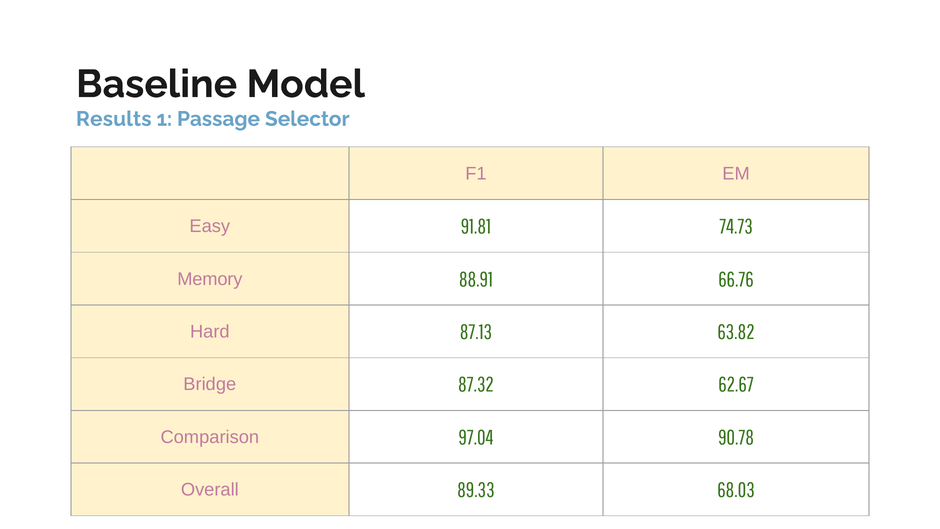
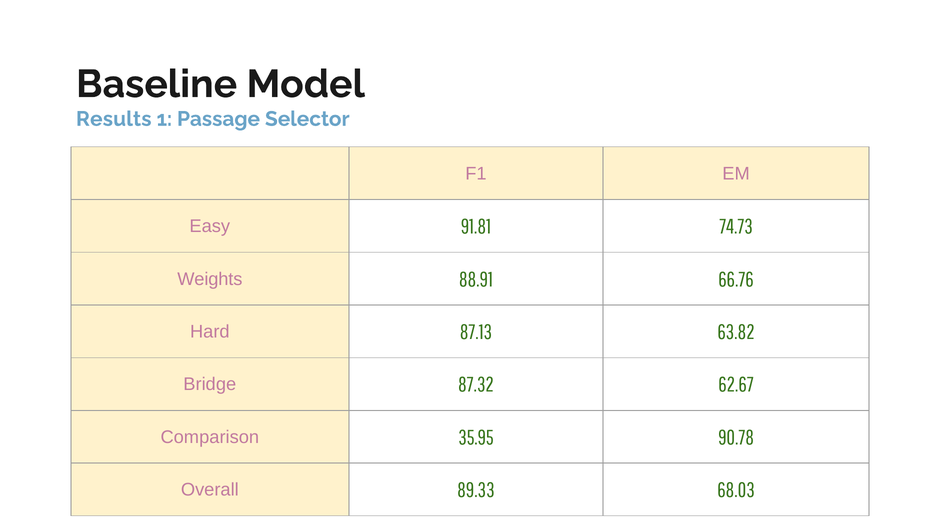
Memory: Memory -> Weights
97.04: 97.04 -> 35.95
